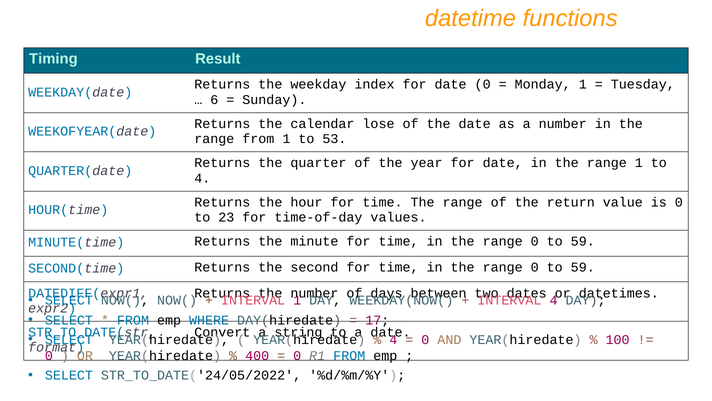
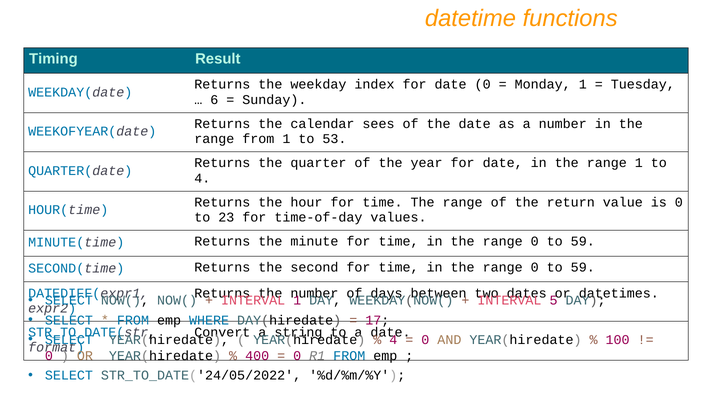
lose: lose -> sees
4 at (554, 300): 4 -> 5
